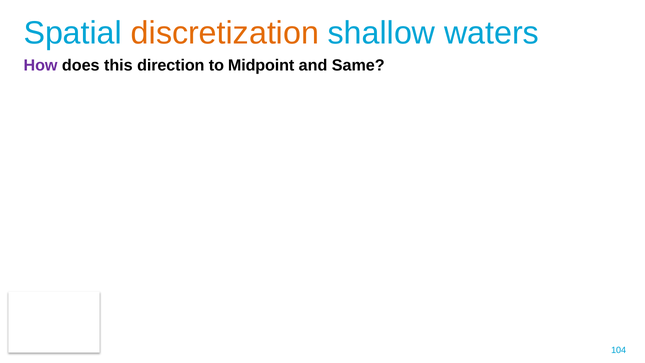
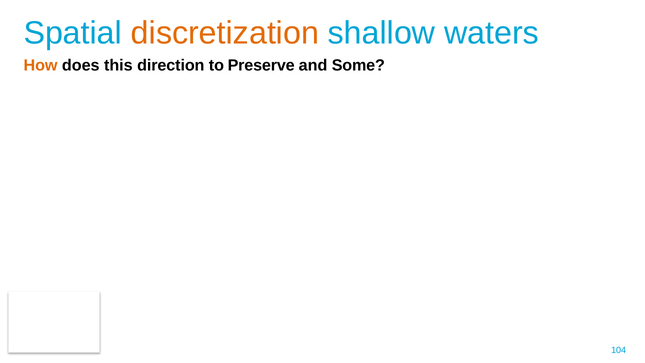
How colour: purple -> orange
Midpoint: Midpoint -> Preserve
Same: Same -> Some
